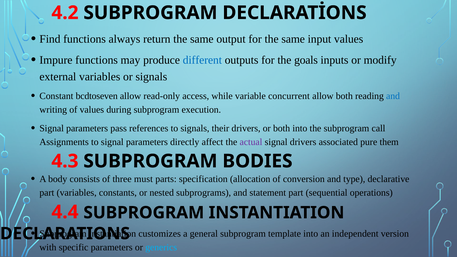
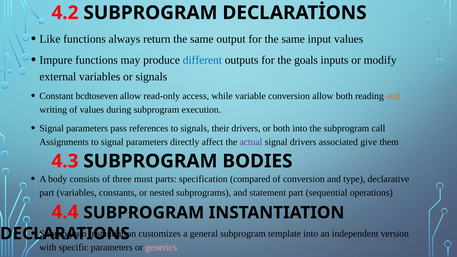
Find: Find -> Like
variable concurrent: concurrent -> conversion
and at (393, 96) colour: blue -> orange
pure: pure -> give
allocation: allocation -> compared
generics colour: light blue -> pink
